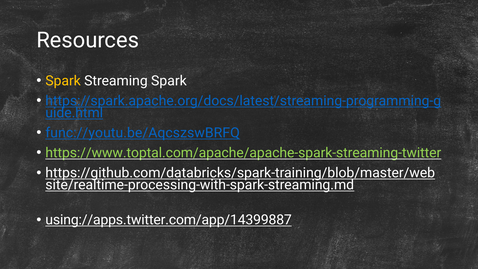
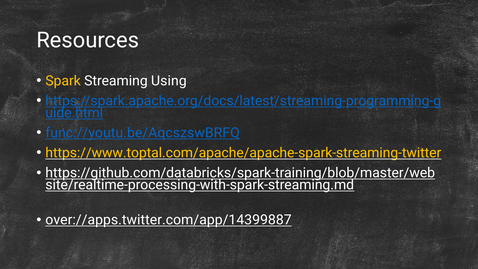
Streaming Spark: Spark -> Using
https://www.toptal.com/apache/apache-spark-streaming-twitter colour: light green -> yellow
using://apps.twitter.com/app/14399887: using://apps.twitter.com/app/14399887 -> over://apps.twitter.com/app/14399887
